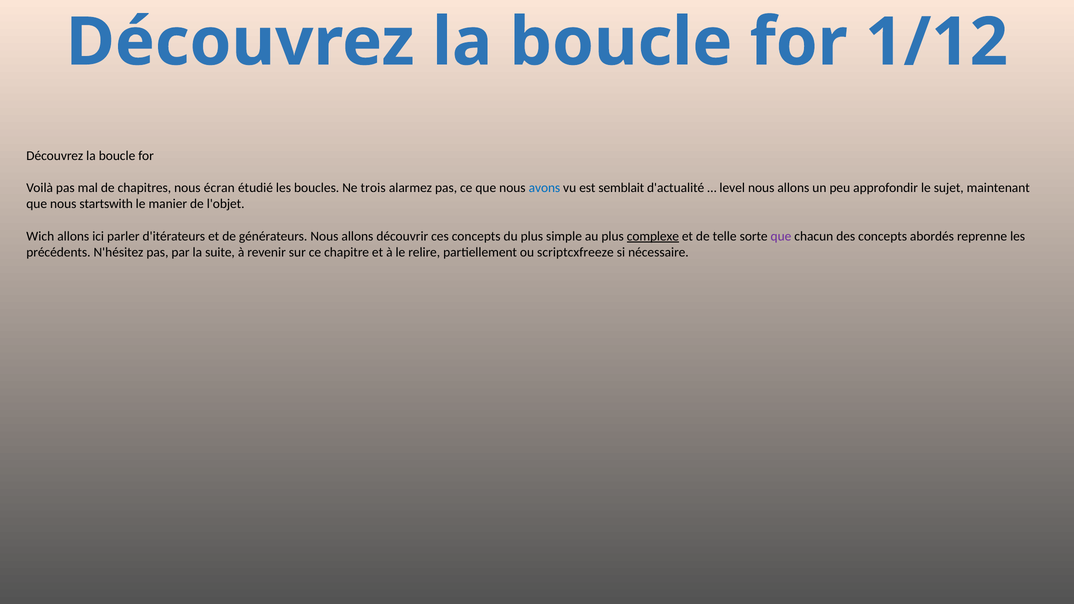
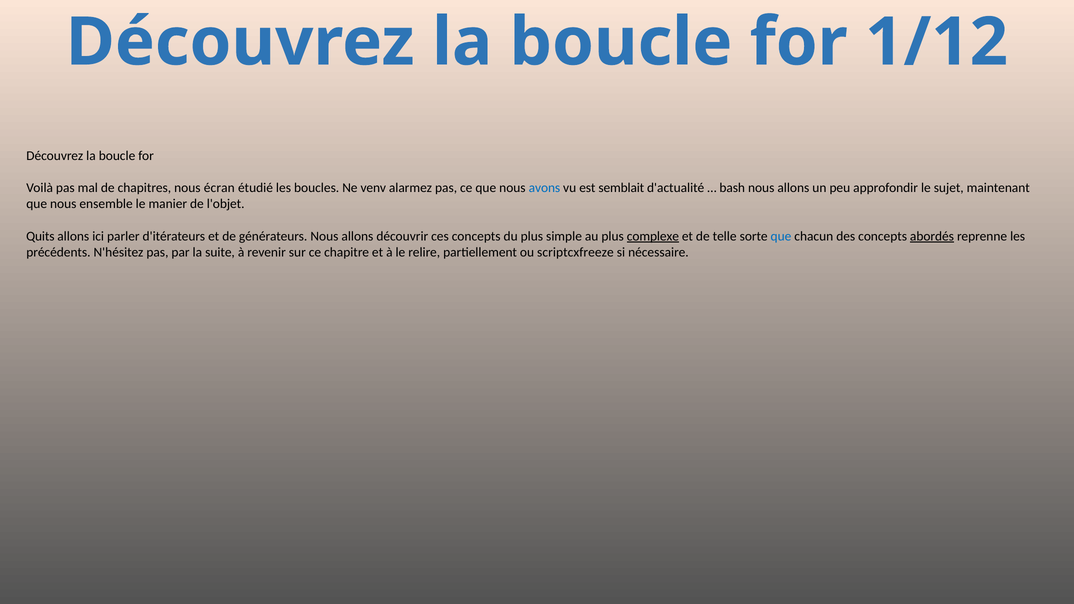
trois: trois -> venv
level: level -> bash
startswith: startswith -> ensemble
Wich: Wich -> Quits
que at (781, 236) colour: purple -> blue
abordés underline: none -> present
